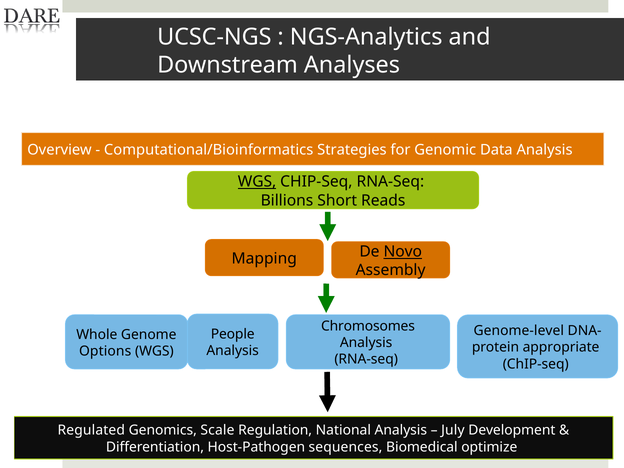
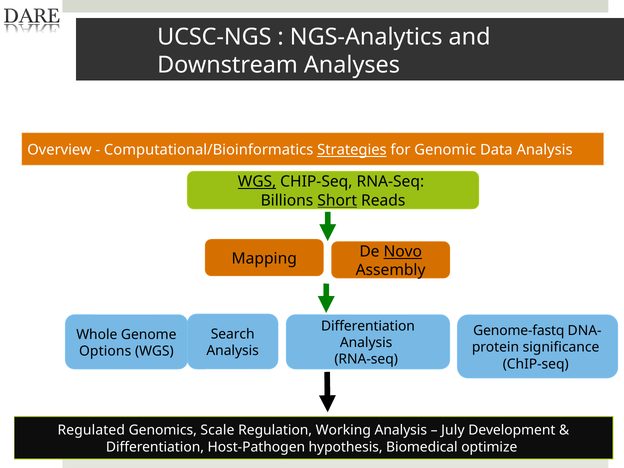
Strategies underline: none -> present
Short underline: none -> present
Chromosomes at (368, 326): Chromosomes -> Differentiation
Genome-level: Genome-level -> Genome-fastq
People: People -> Search
appropriate: appropriate -> significance
National: National -> Working
sequences: sequences -> hypothesis
